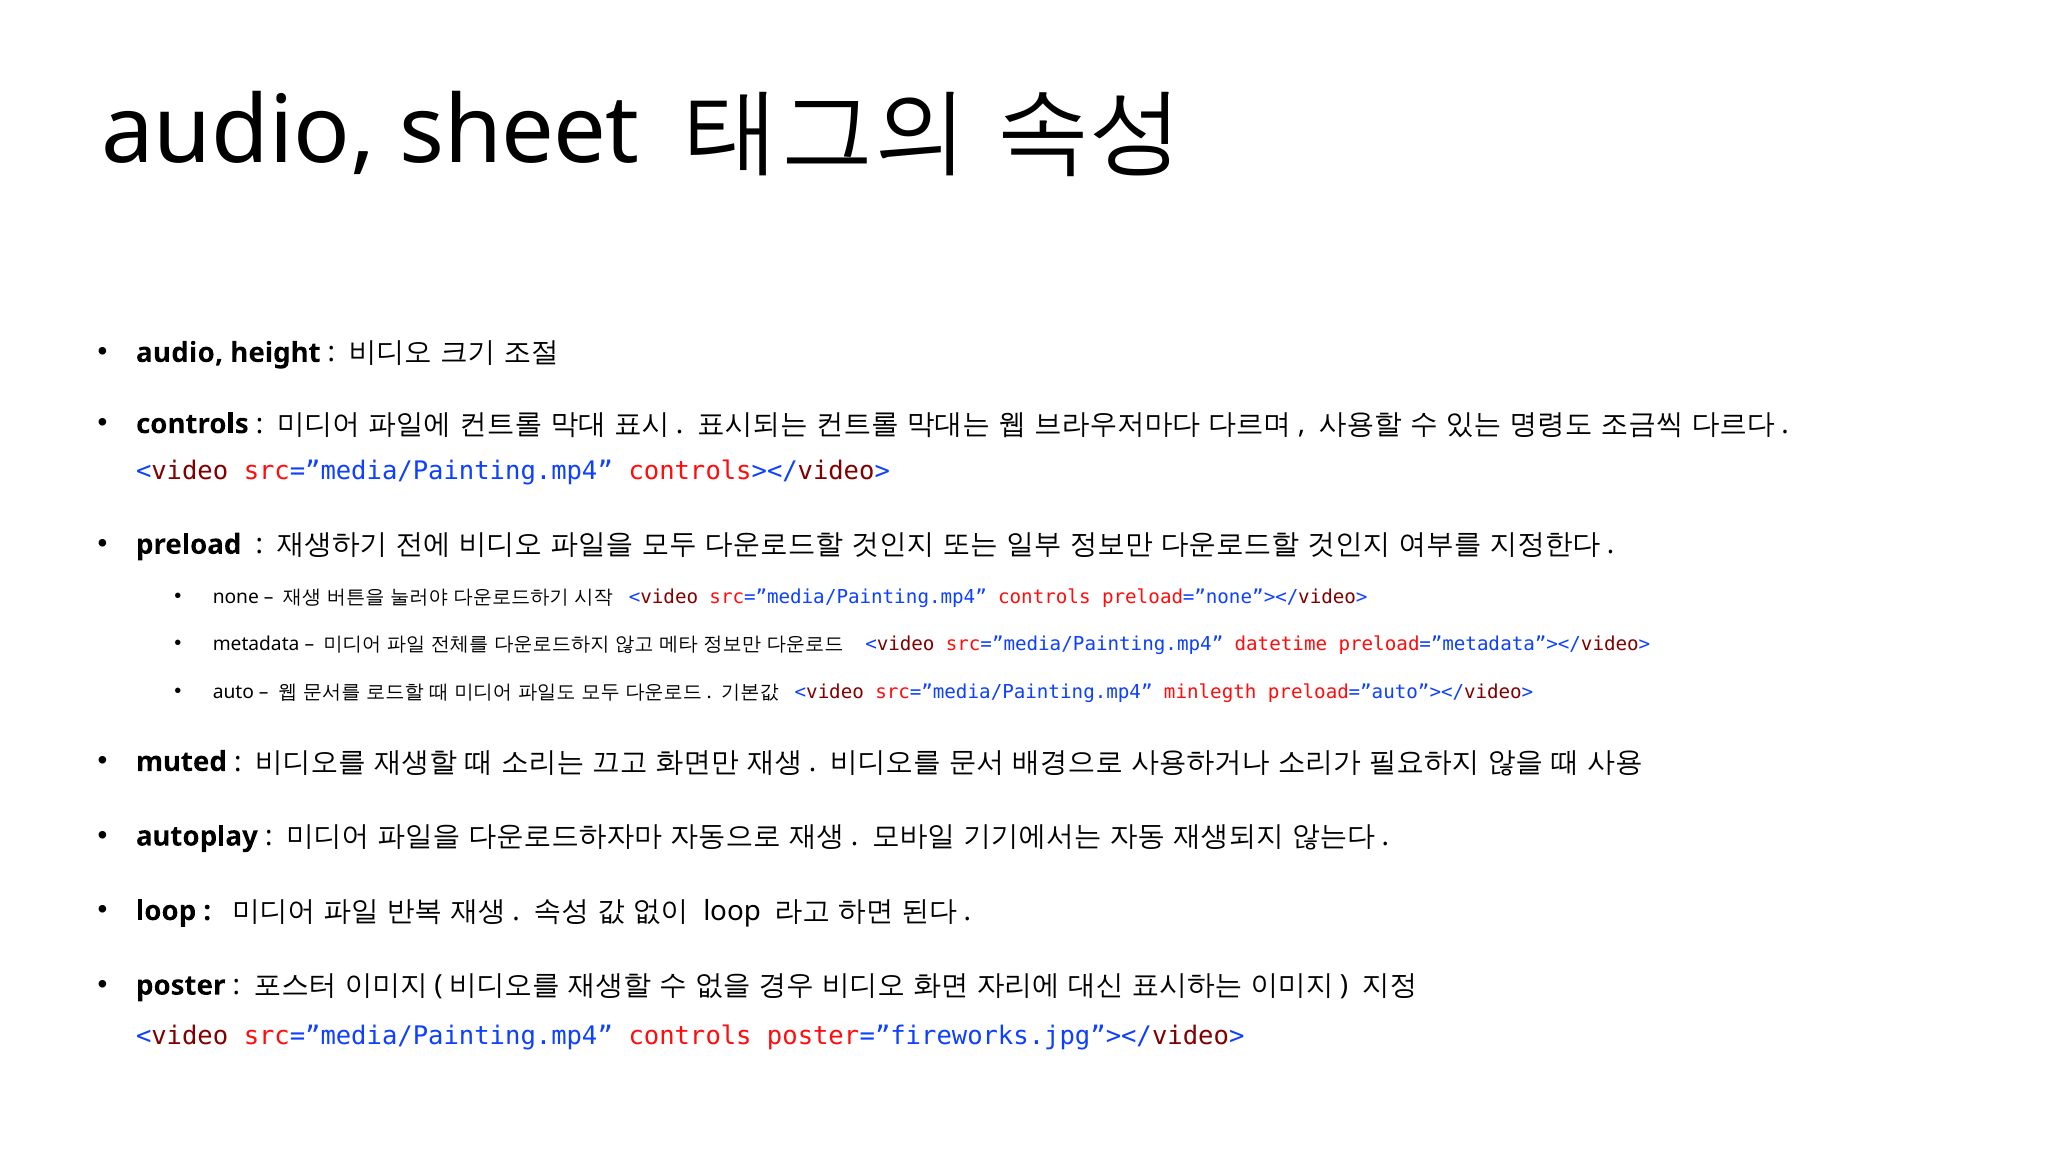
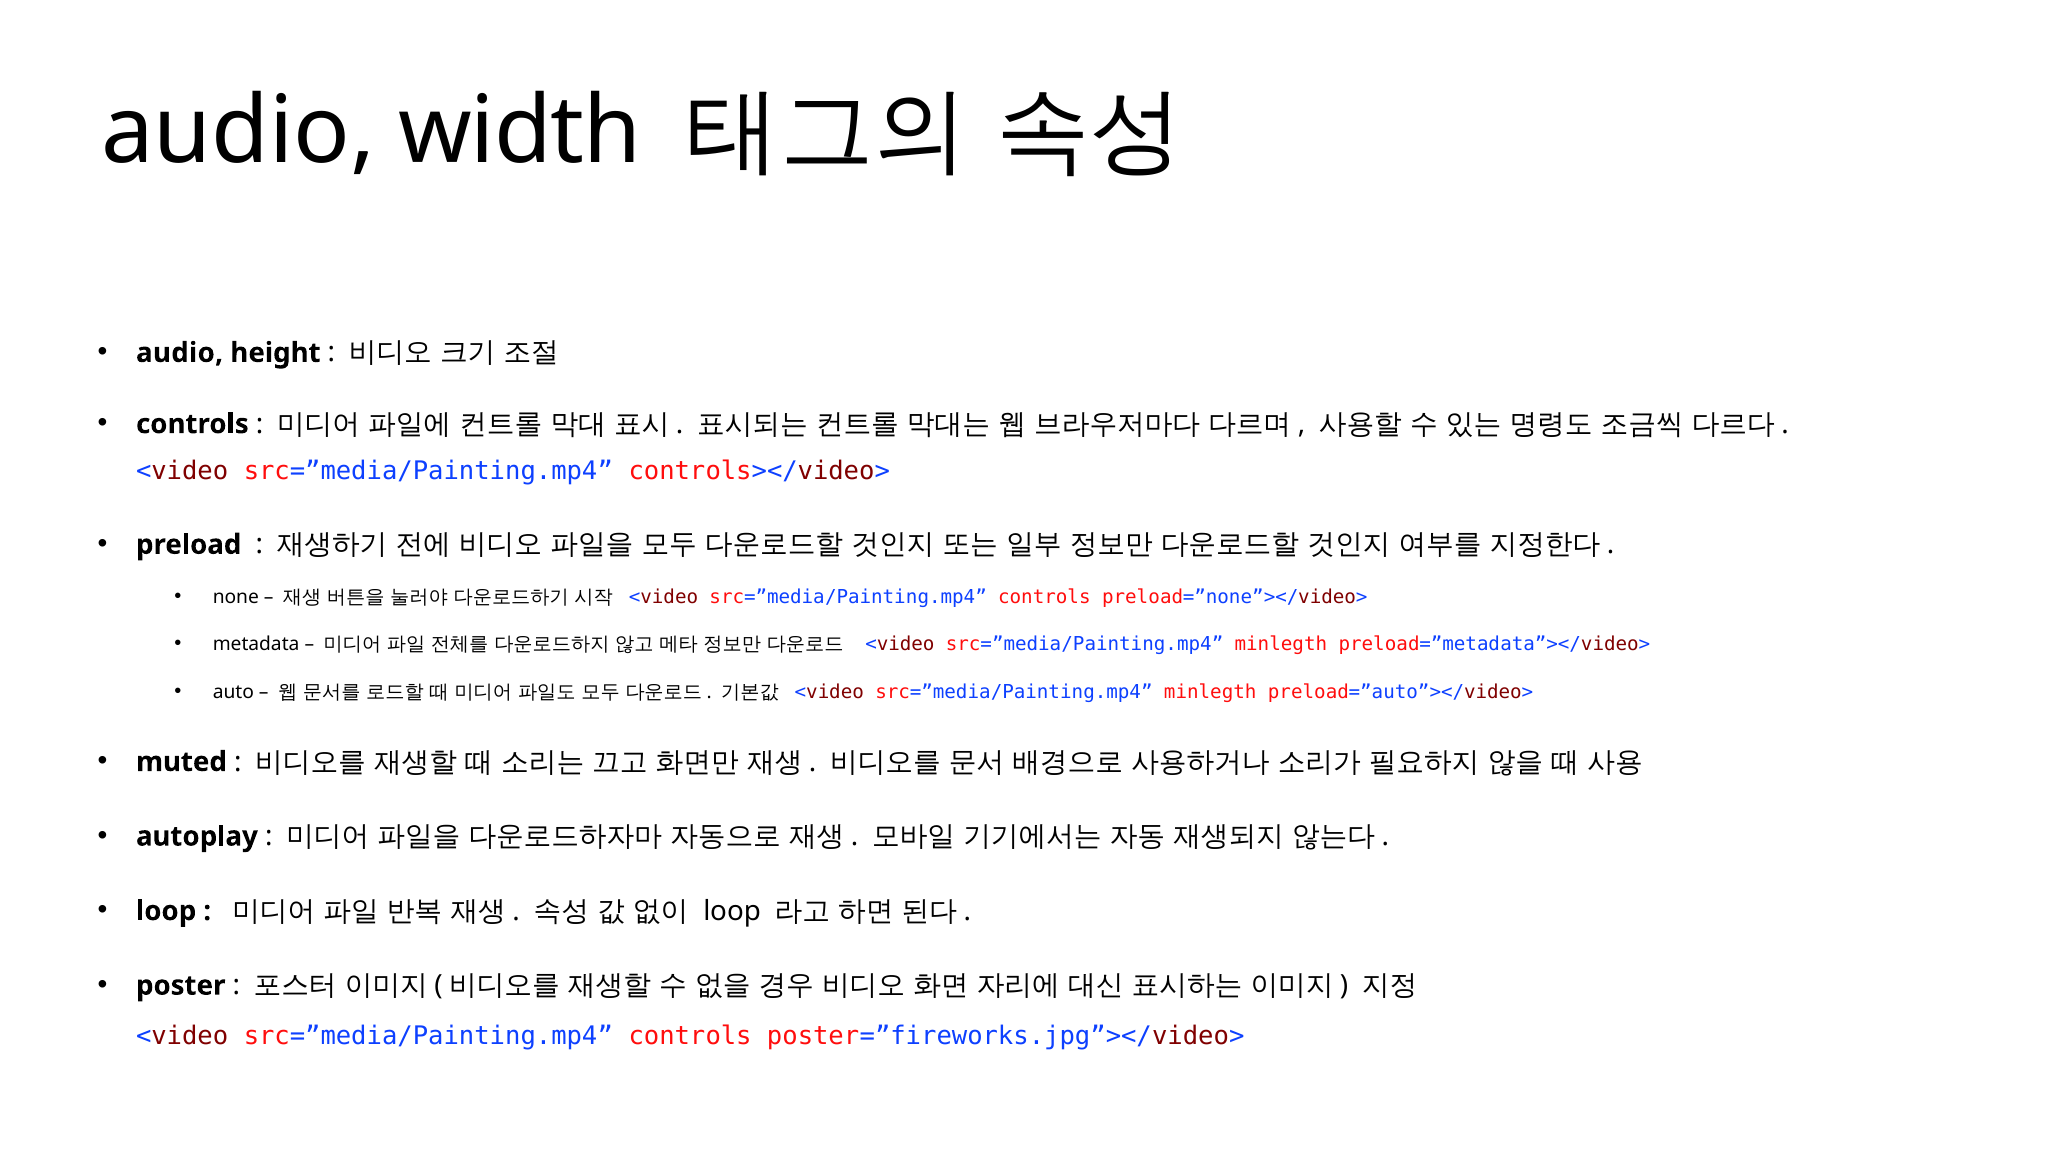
sheet: sheet -> width
datetime at (1281, 645): datetime -> minlegth
